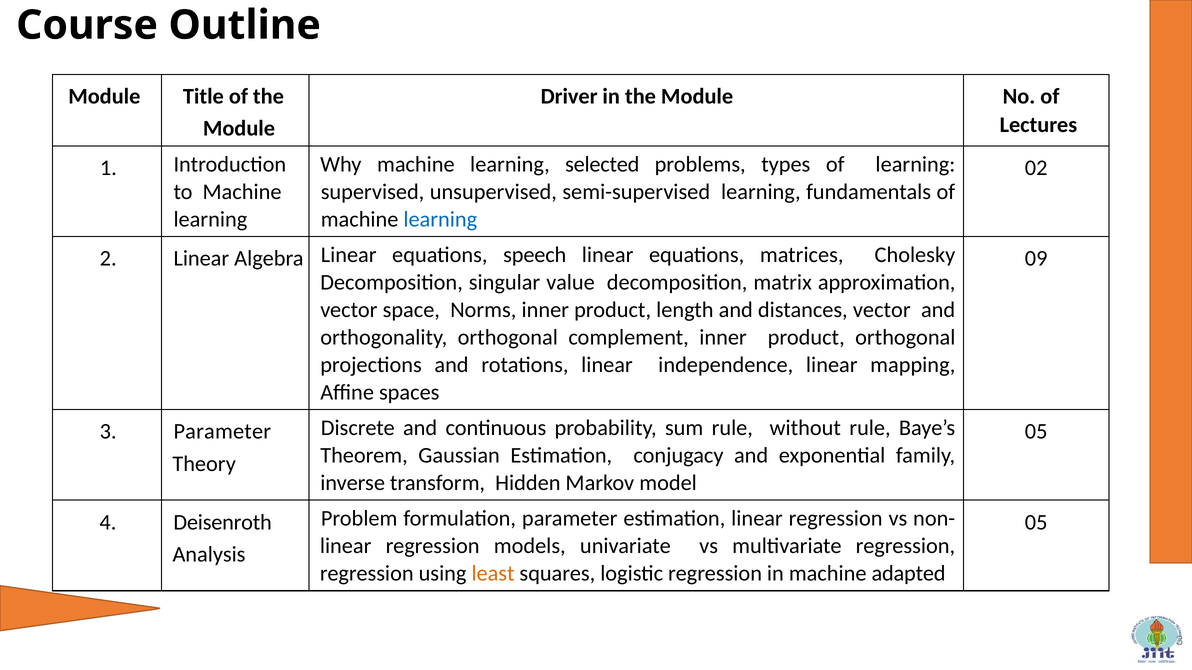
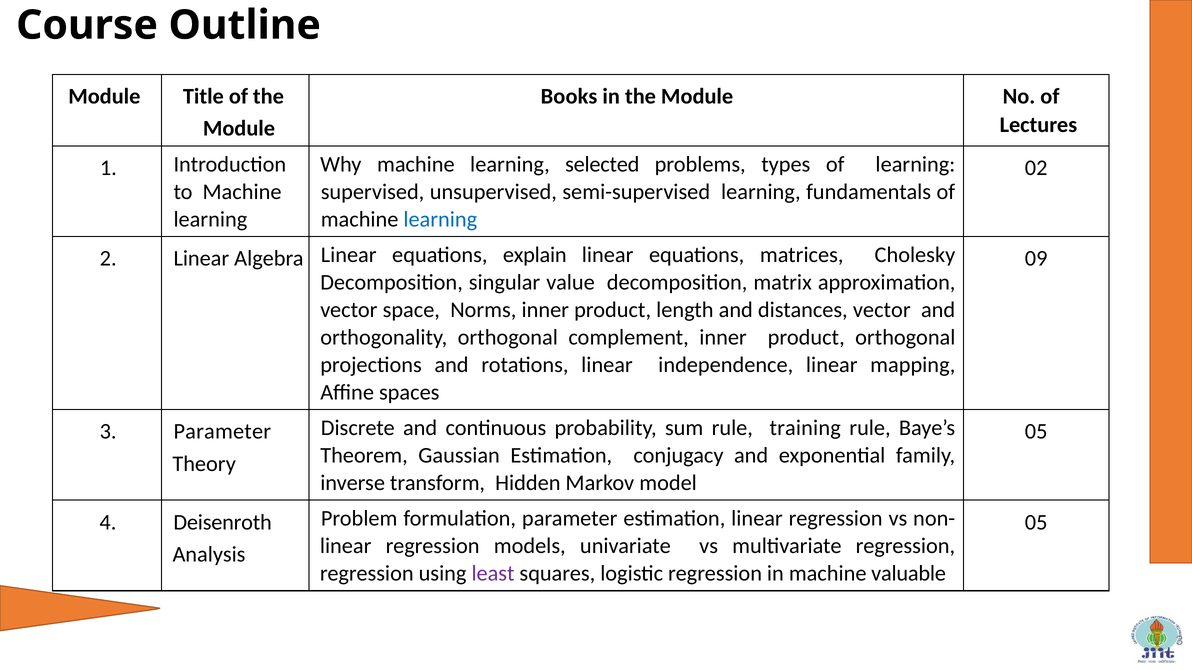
Driver: Driver -> Books
speech: speech -> explain
without: without -> training
least colour: orange -> purple
adapted: adapted -> valuable
